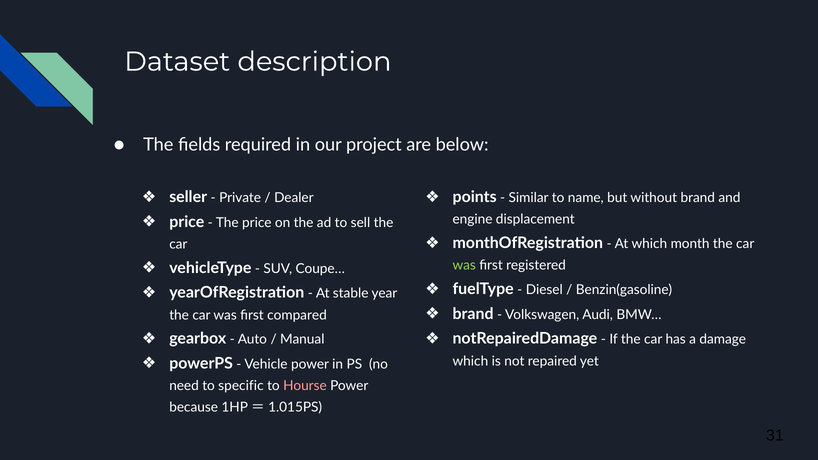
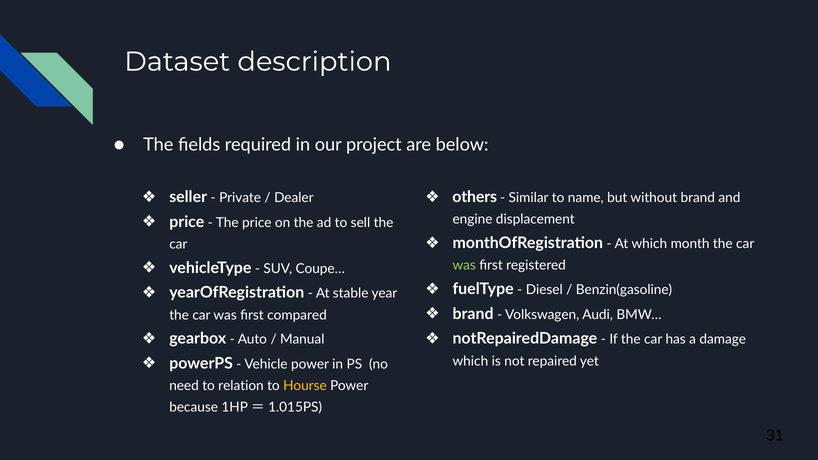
points: points -> others
specific: specific -> relation
Hourse colour: pink -> yellow
